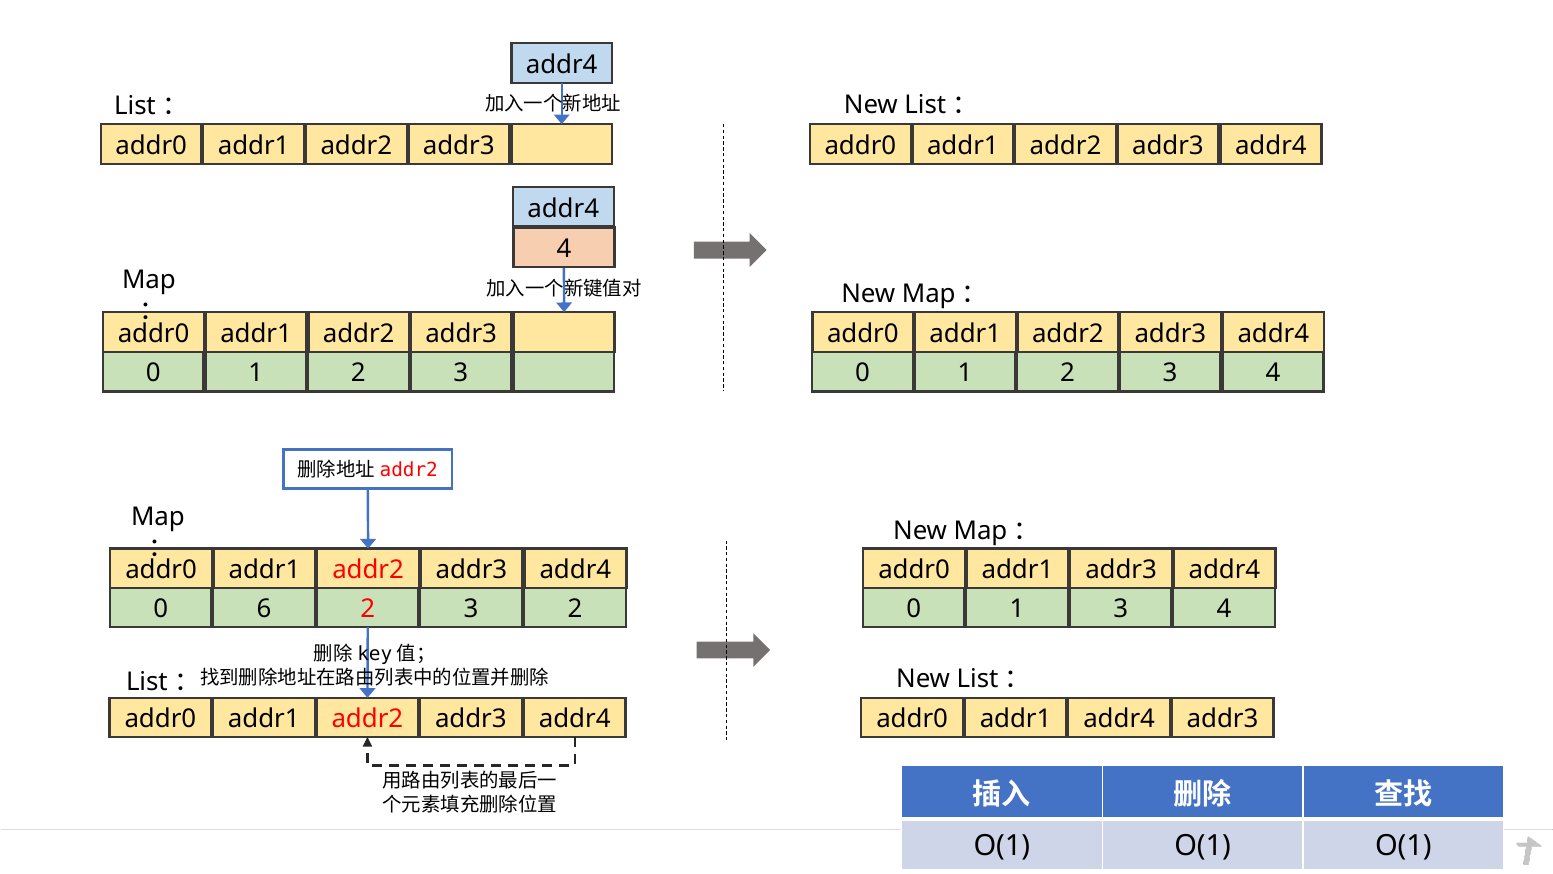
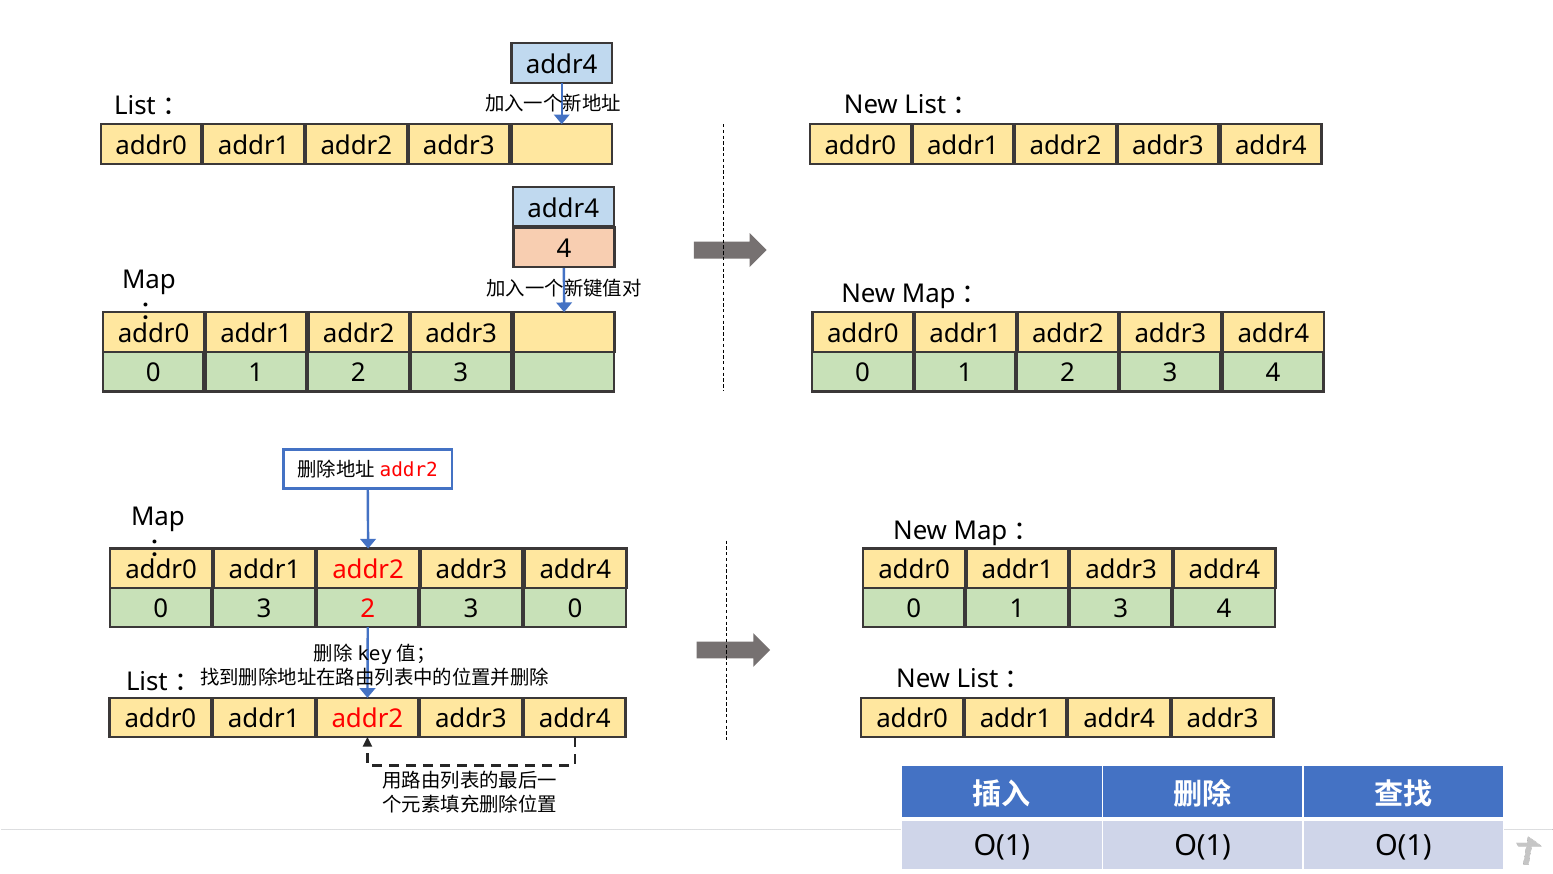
0 6: 6 -> 3
3 2: 2 -> 0
